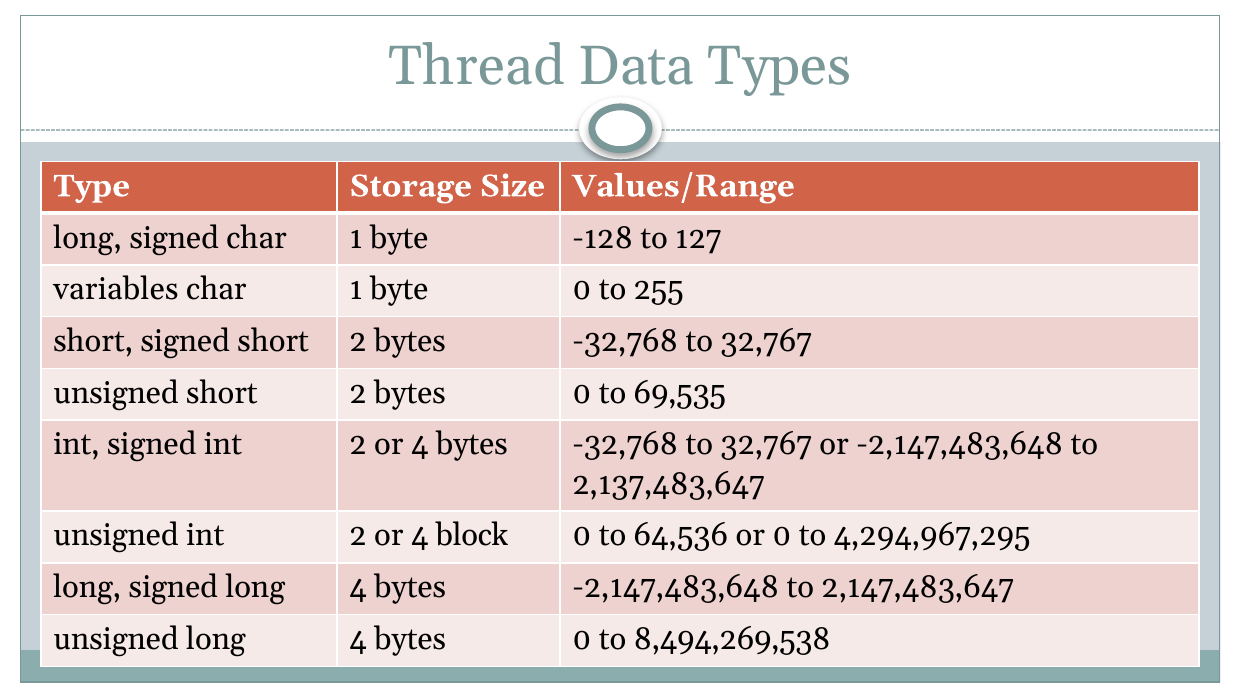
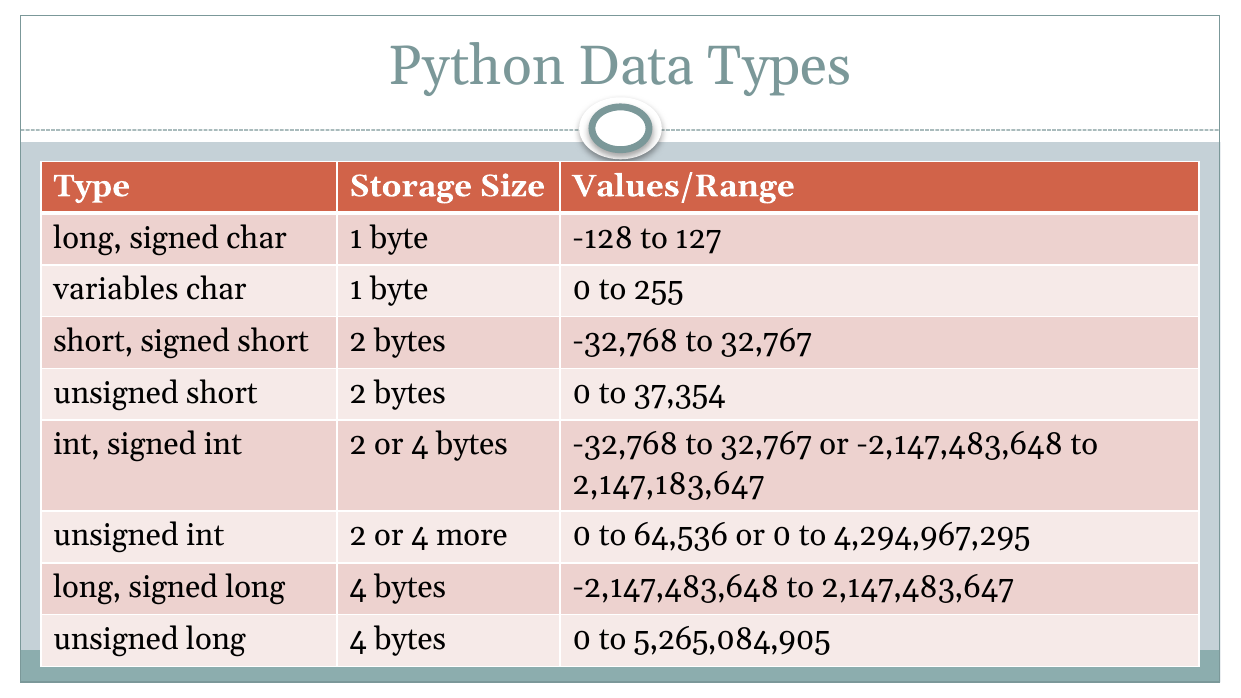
Thread: Thread -> Python
69,535: 69,535 -> 37,354
2,137,483,647: 2,137,483,647 -> 2,147,183,647
block: block -> more
8,494,269,538: 8,494,269,538 -> 5,265,084,905
